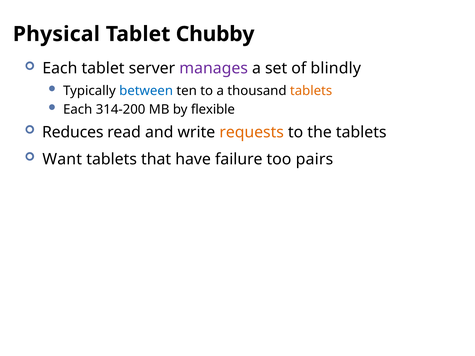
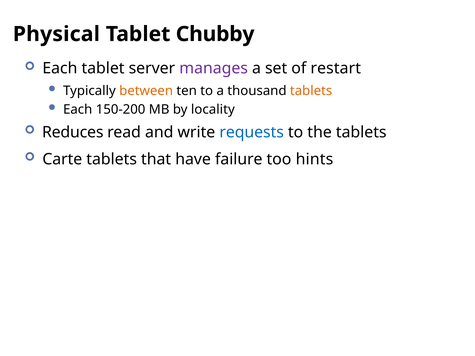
blindly: blindly -> restart
between colour: blue -> orange
314-200: 314-200 -> 150-200
flexible: flexible -> locality
requests colour: orange -> blue
Want: Want -> Carte
pairs: pairs -> hints
